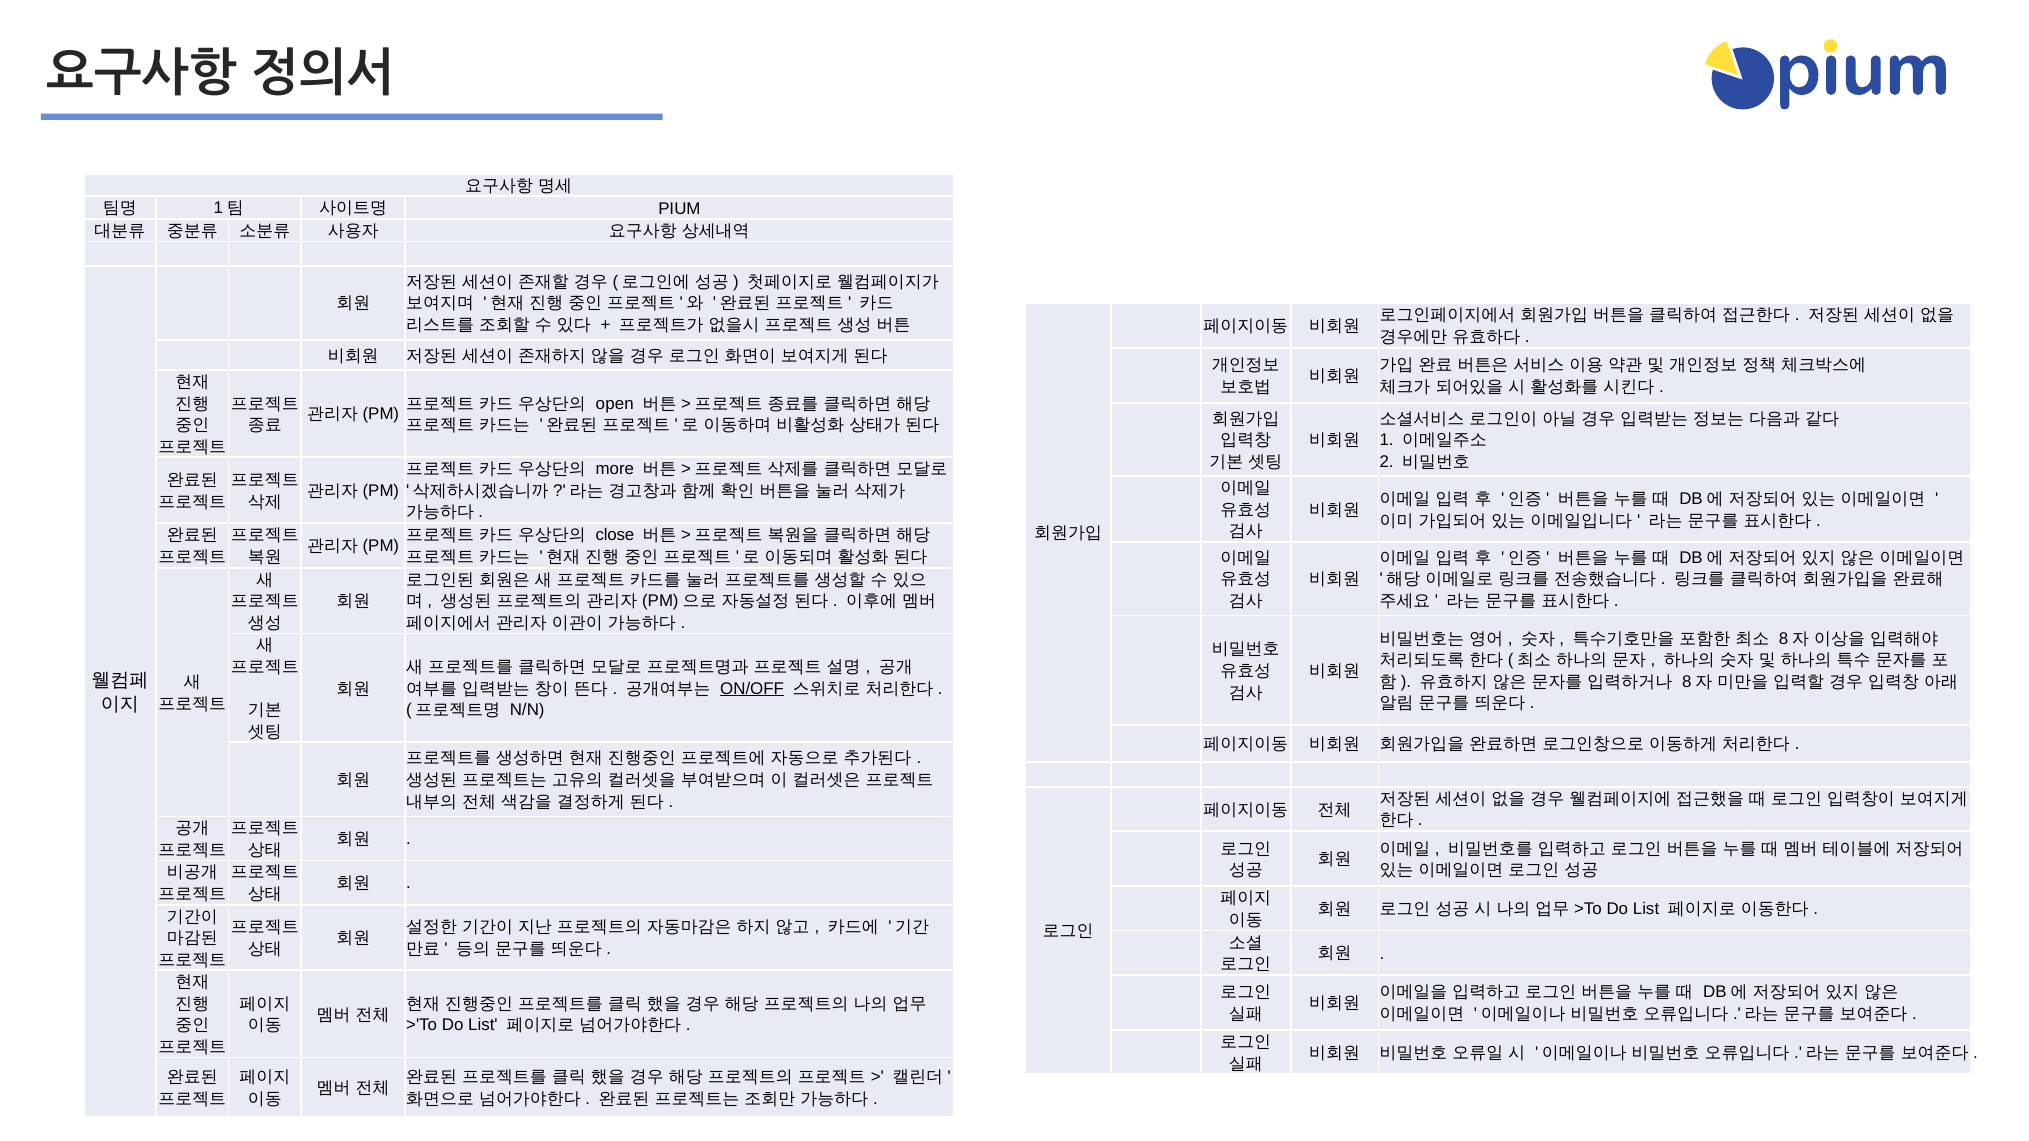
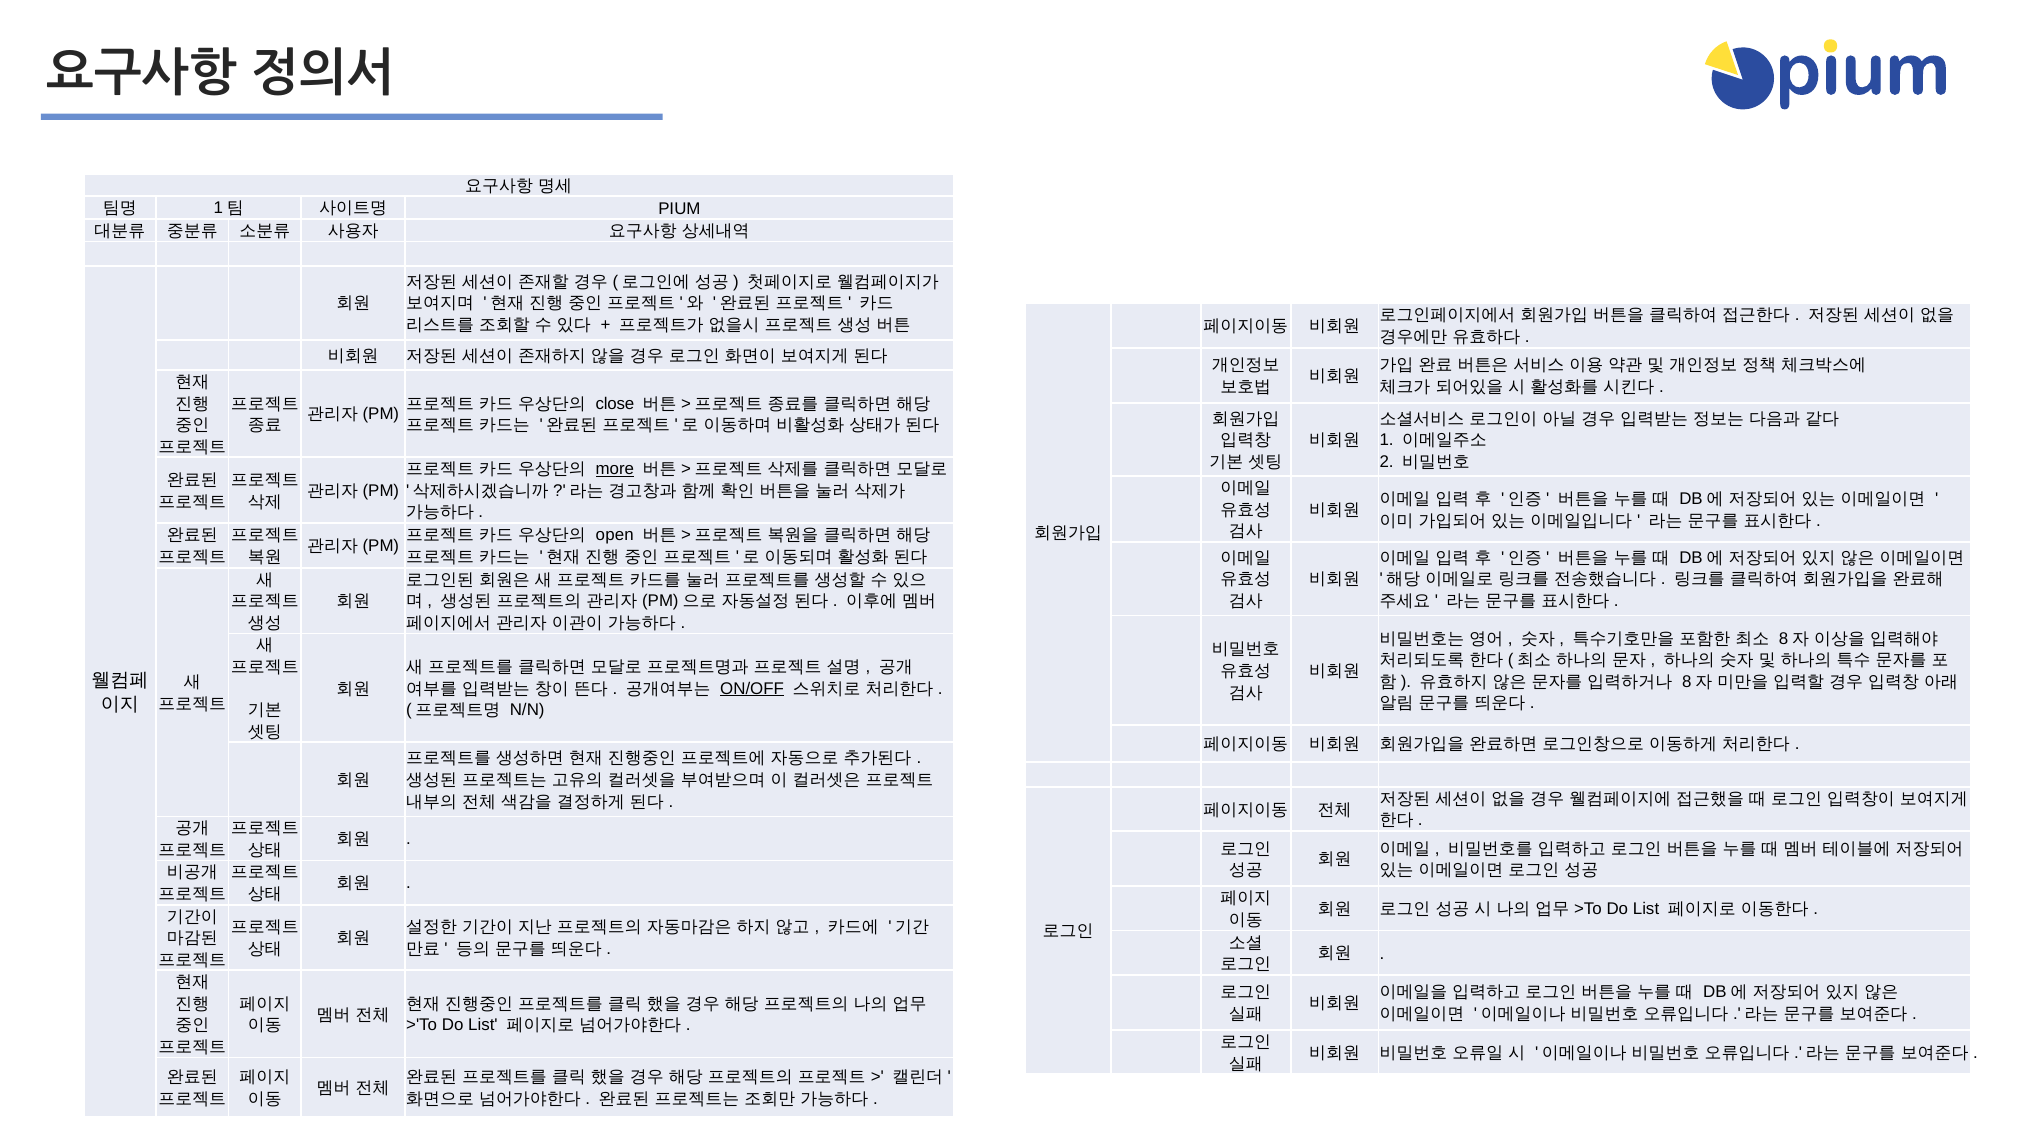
open: open -> close
more underline: none -> present
close: close -> open
